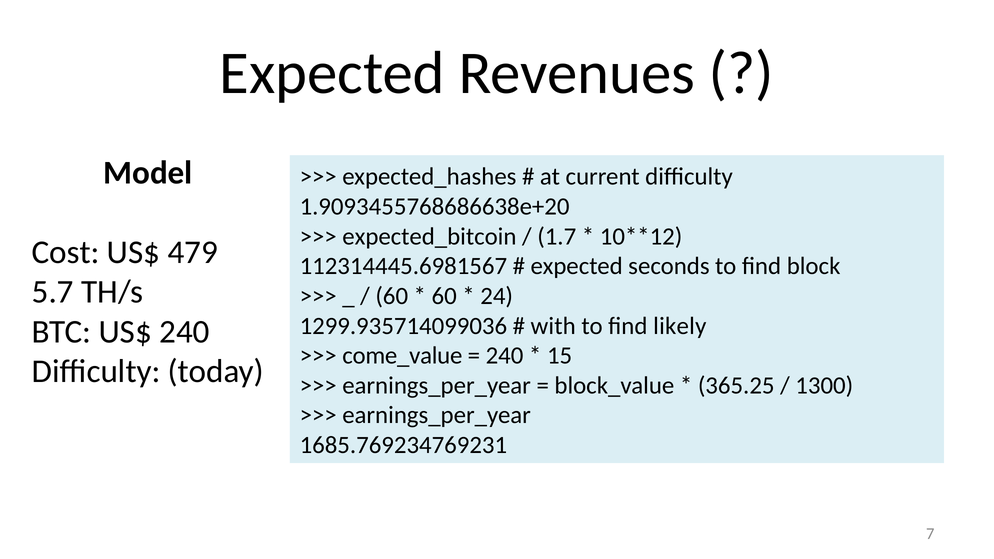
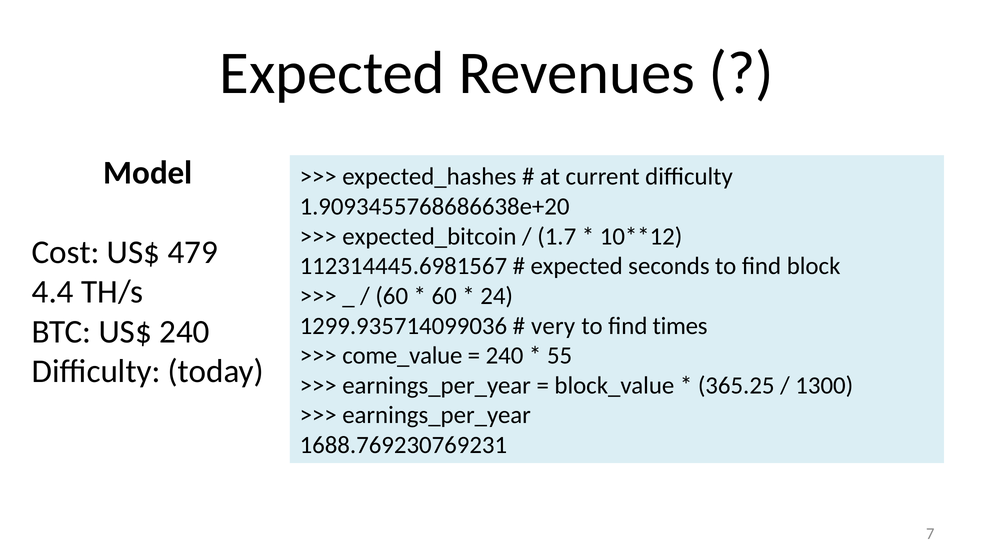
5.7: 5.7 -> 4.4
with: with -> very
likely: likely -> times
15: 15 -> 55
1685.769234769231: 1685.769234769231 -> 1688.769230769231
